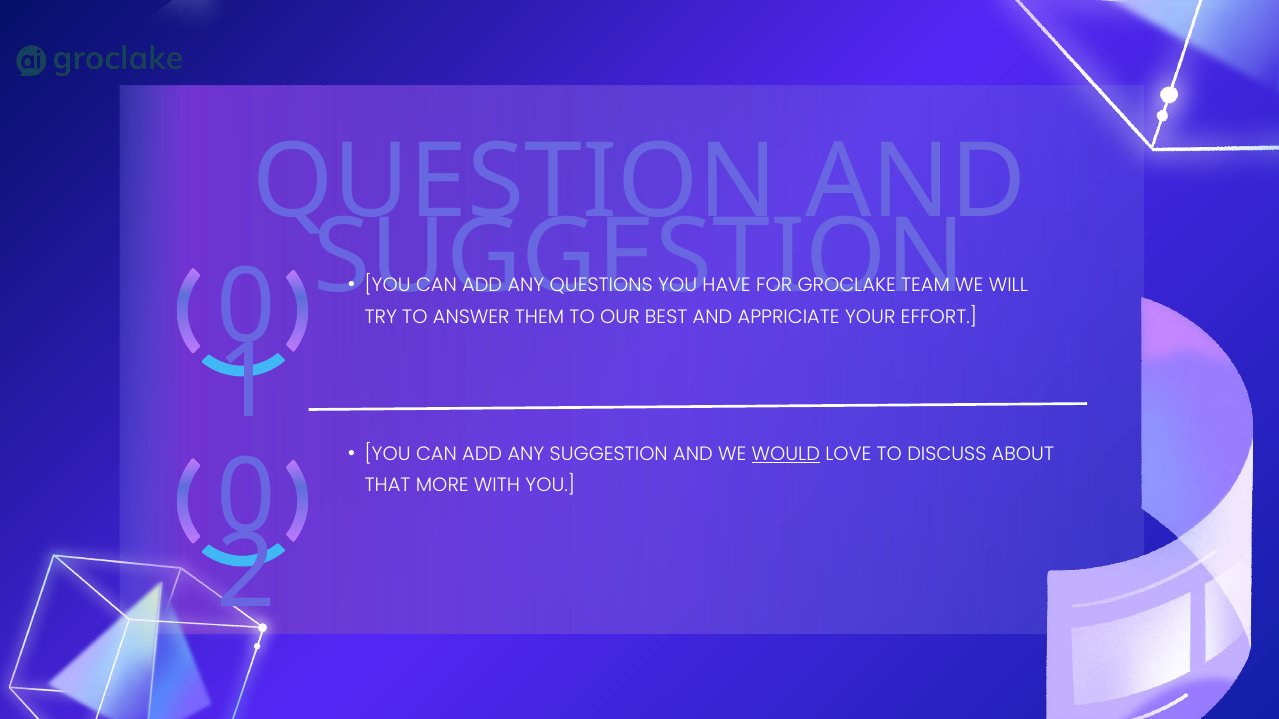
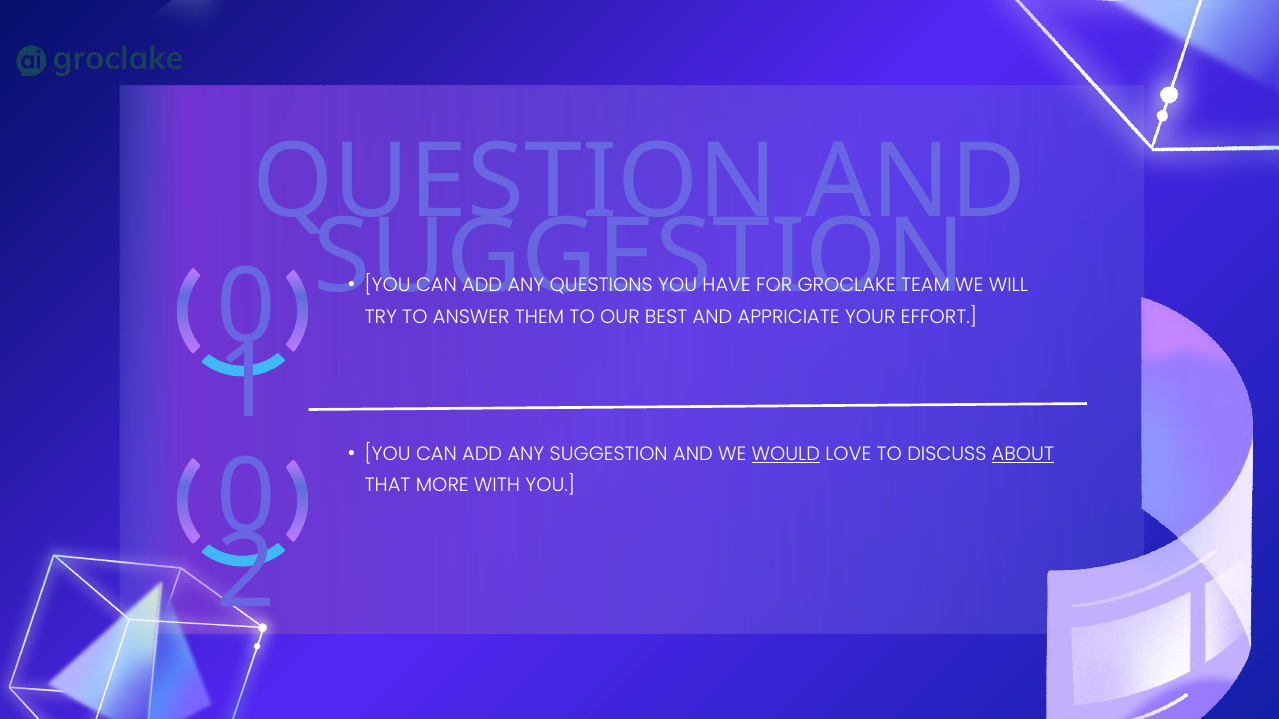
ABOUT underline: none -> present
